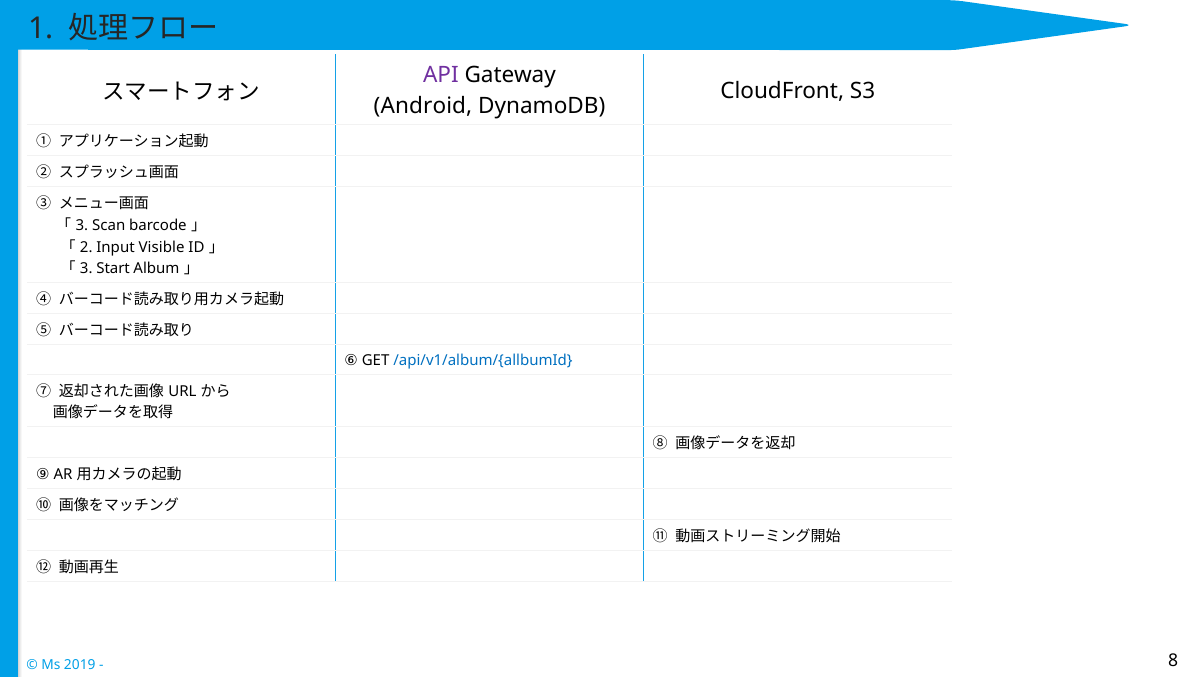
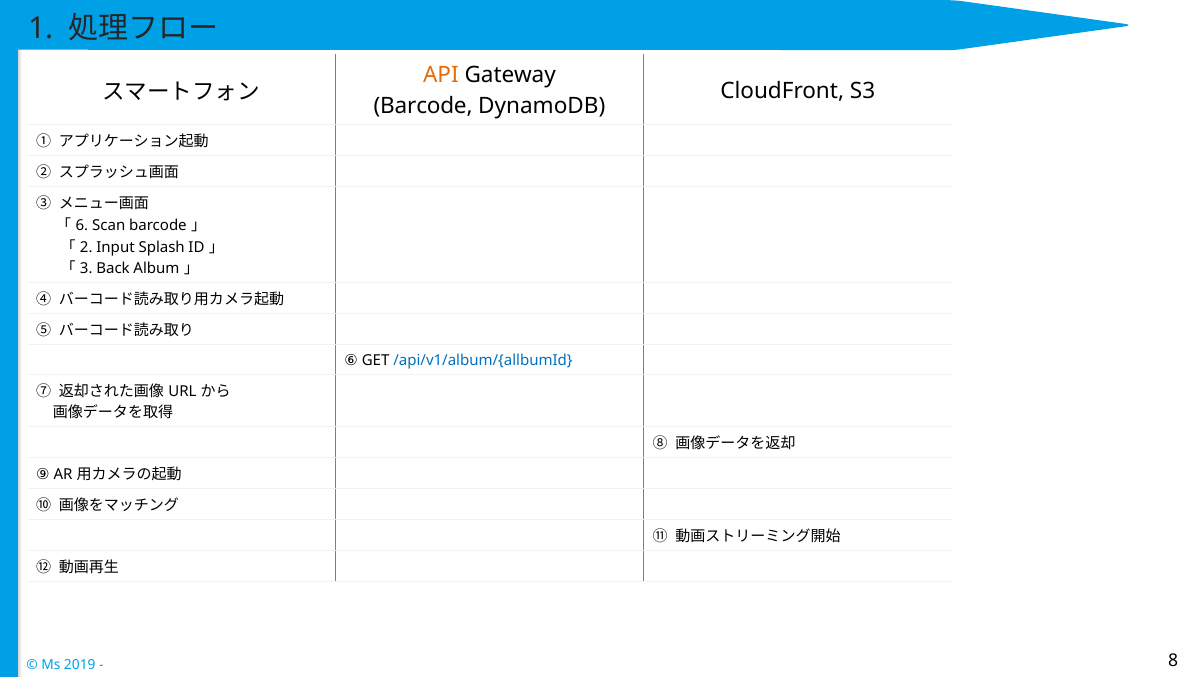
API colour: purple -> orange
Android at (423, 106): Android -> Barcode
3 at (82, 225): 3 -> 6
Visible: Visible -> Splash
Start: Start -> Back
